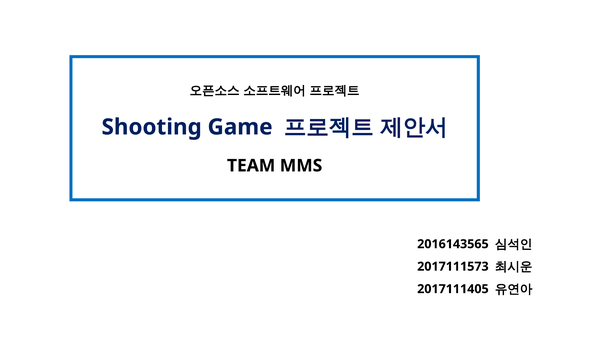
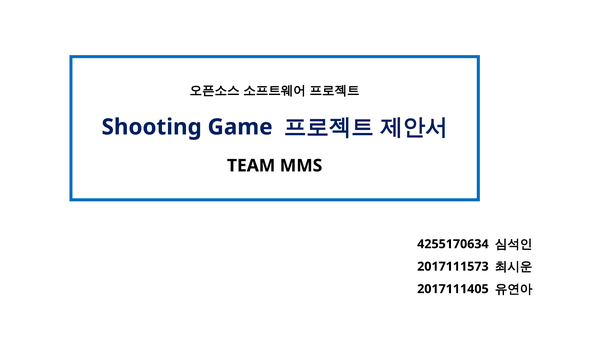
2016143565: 2016143565 -> 4255170634
